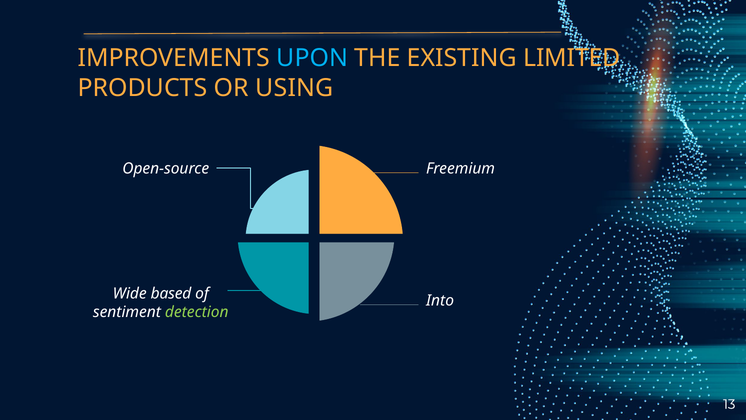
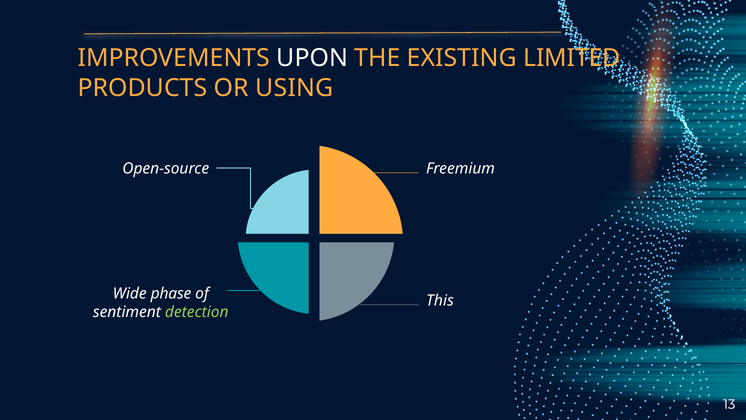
UPON colour: light blue -> white
based: based -> phase
Into: Into -> This
